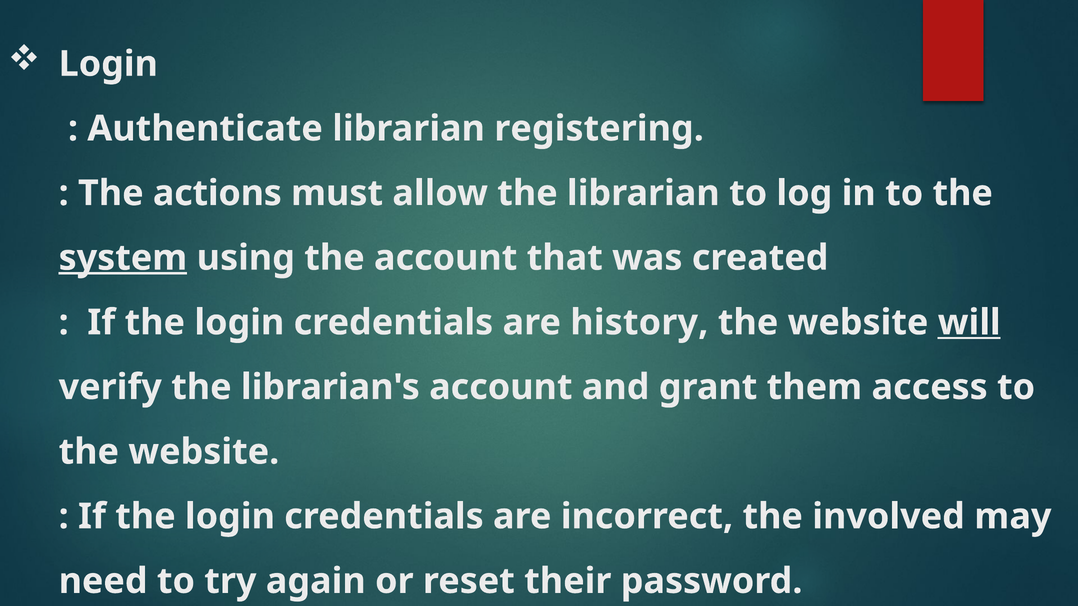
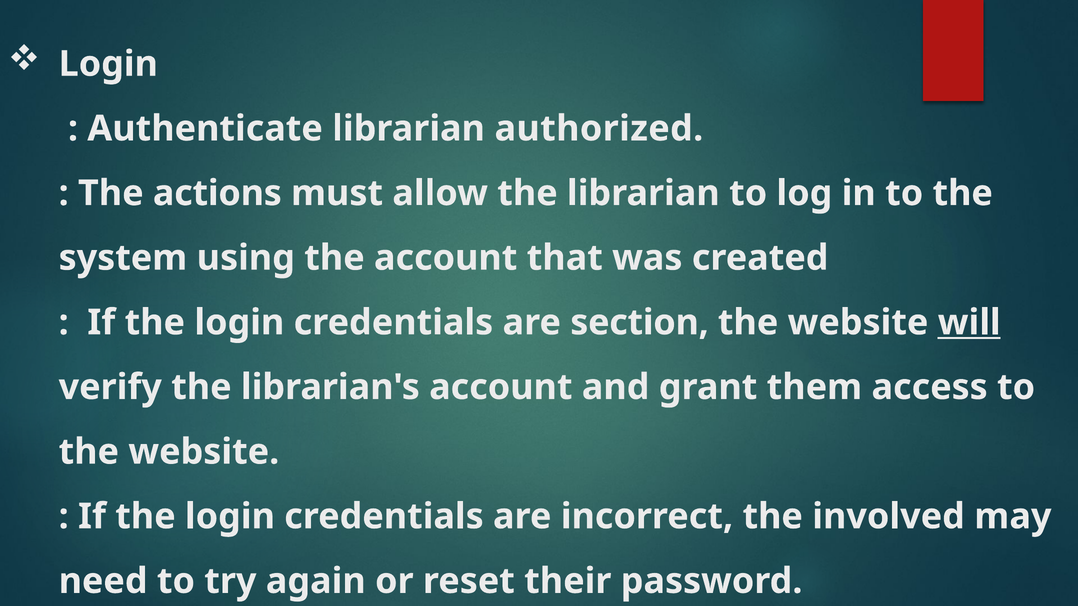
registering: registering -> authorized
system underline: present -> none
history: history -> section
